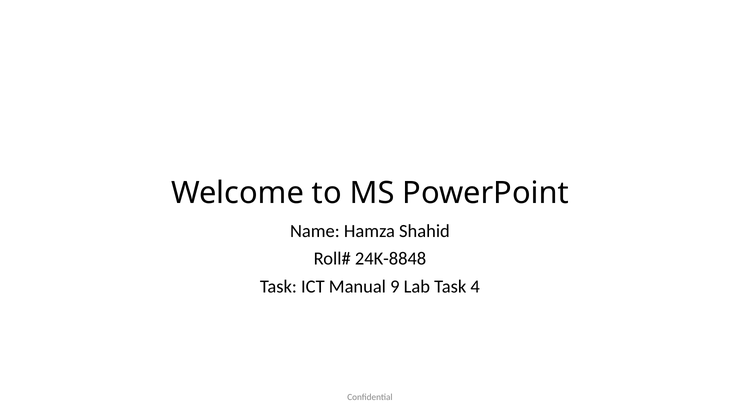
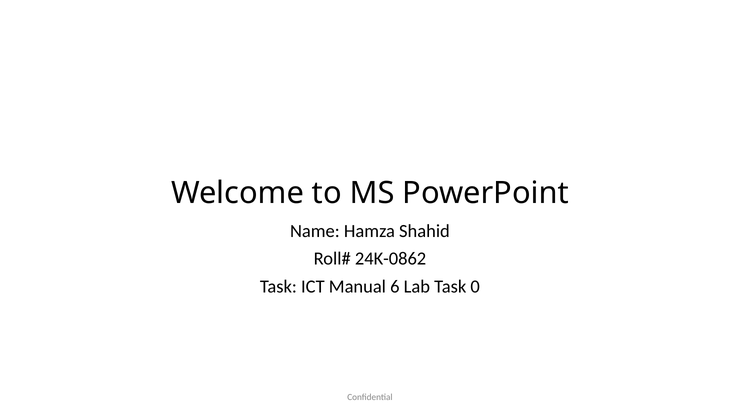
24K-8848: 24K-8848 -> 24K-0862
9: 9 -> 6
4: 4 -> 0
